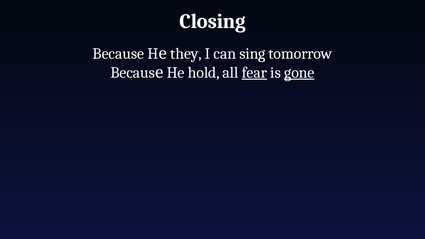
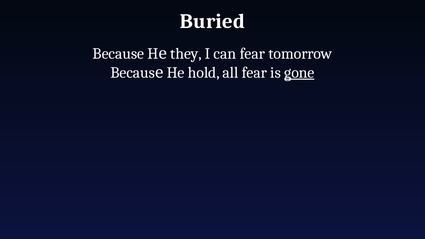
Closing: Closing -> Buried
can sing: sing -> fear
fear at (254, 73) underline: present -> none
